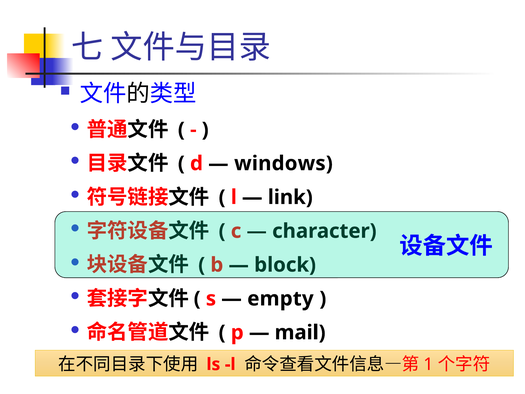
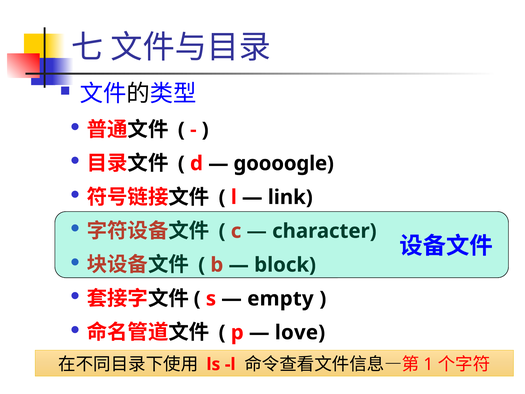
windows: windows -> goooogle
mail: mail -> love
